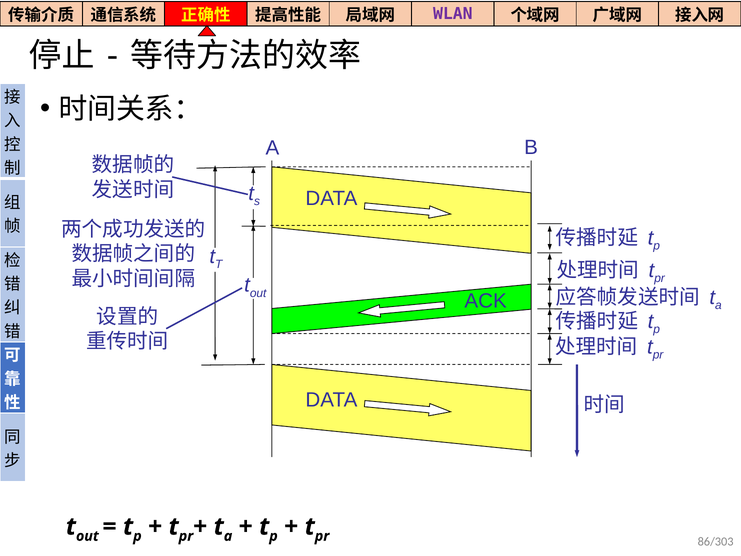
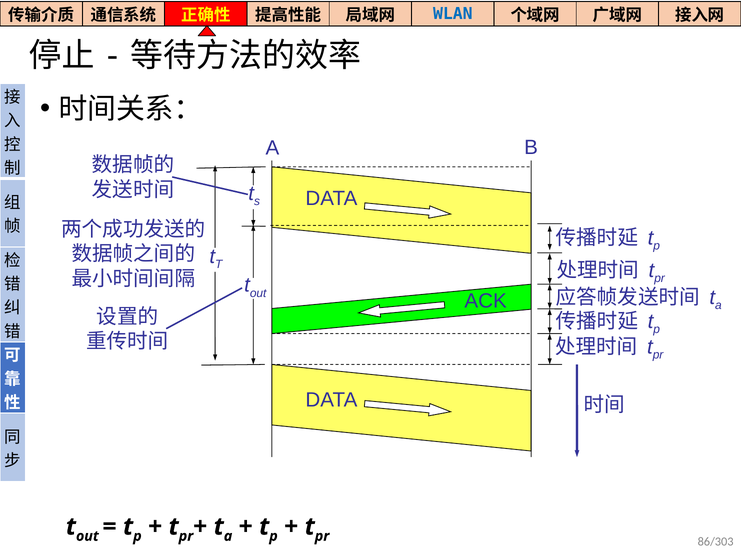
WLAN colour: purple -> blue
